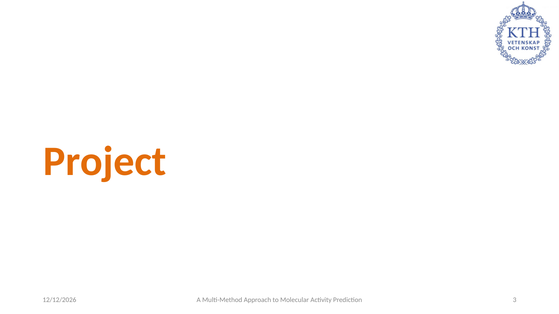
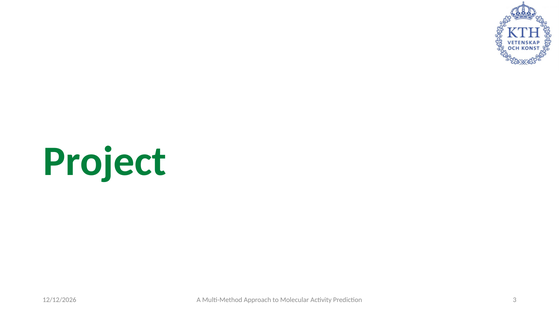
Project colour: orange -> green
